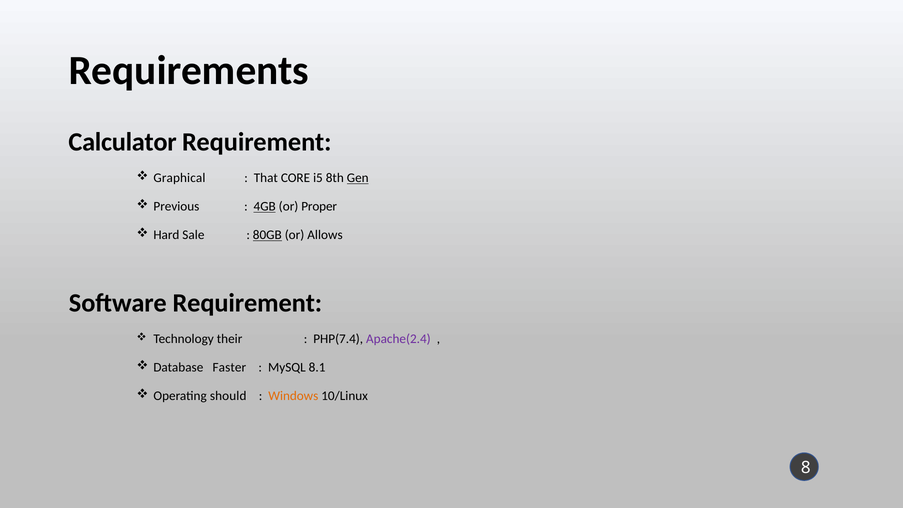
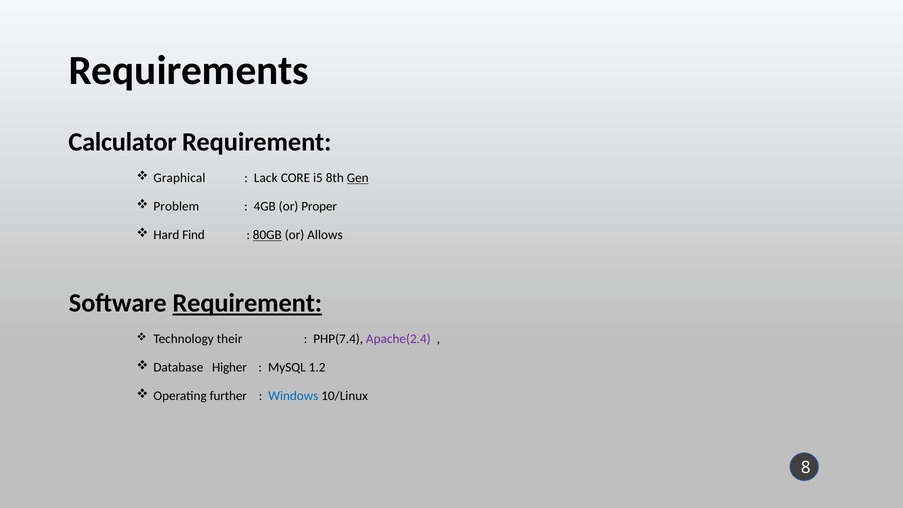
That: That -> Lack
Previous: Previous -> Problem
4GB underline: present -> none
Sale: Sale -> Find
Requirement at (247, 303) underline: none -> present
Faster: Faster -> Higher
8.1: 8.1 -> 1.2
should: should -> further
Windows colour: orange -> blue
